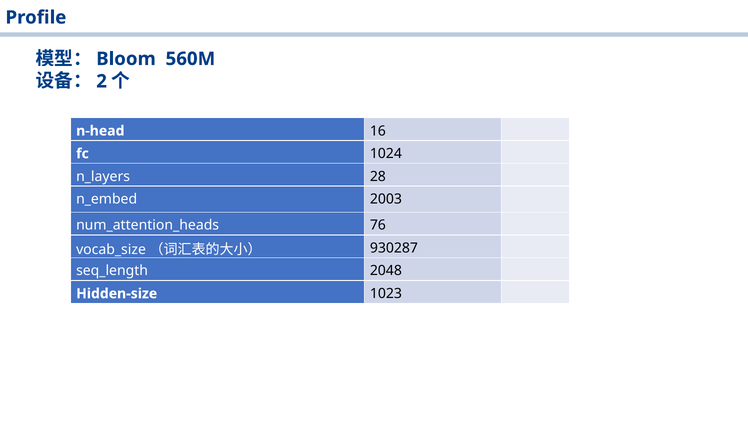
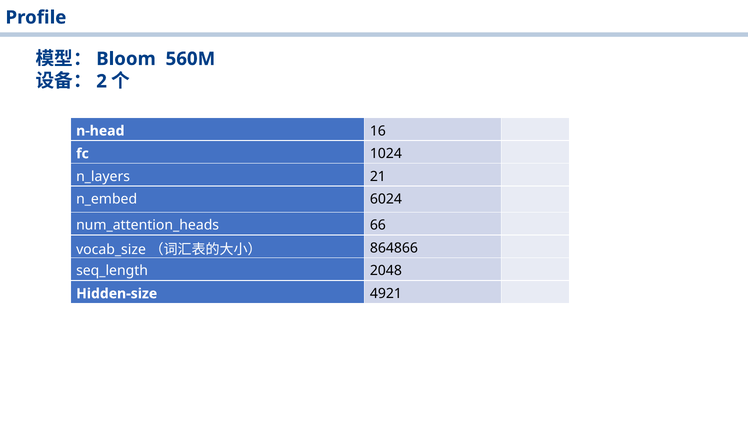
28: 28 -> 21
2003: 2003 -> 6024
76: 76 -> 66
930287: 930287 -> 864866
1023: 1023 -> 4921
